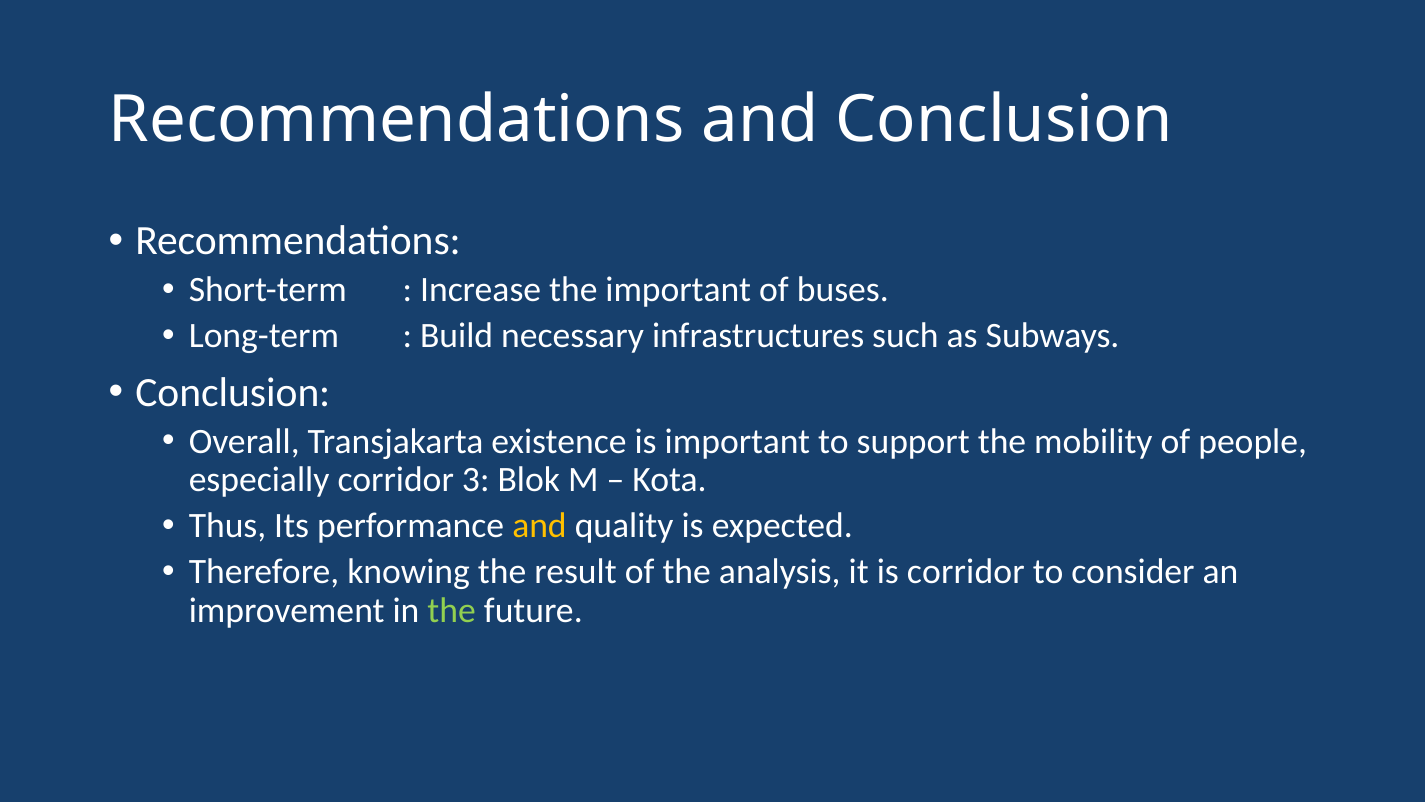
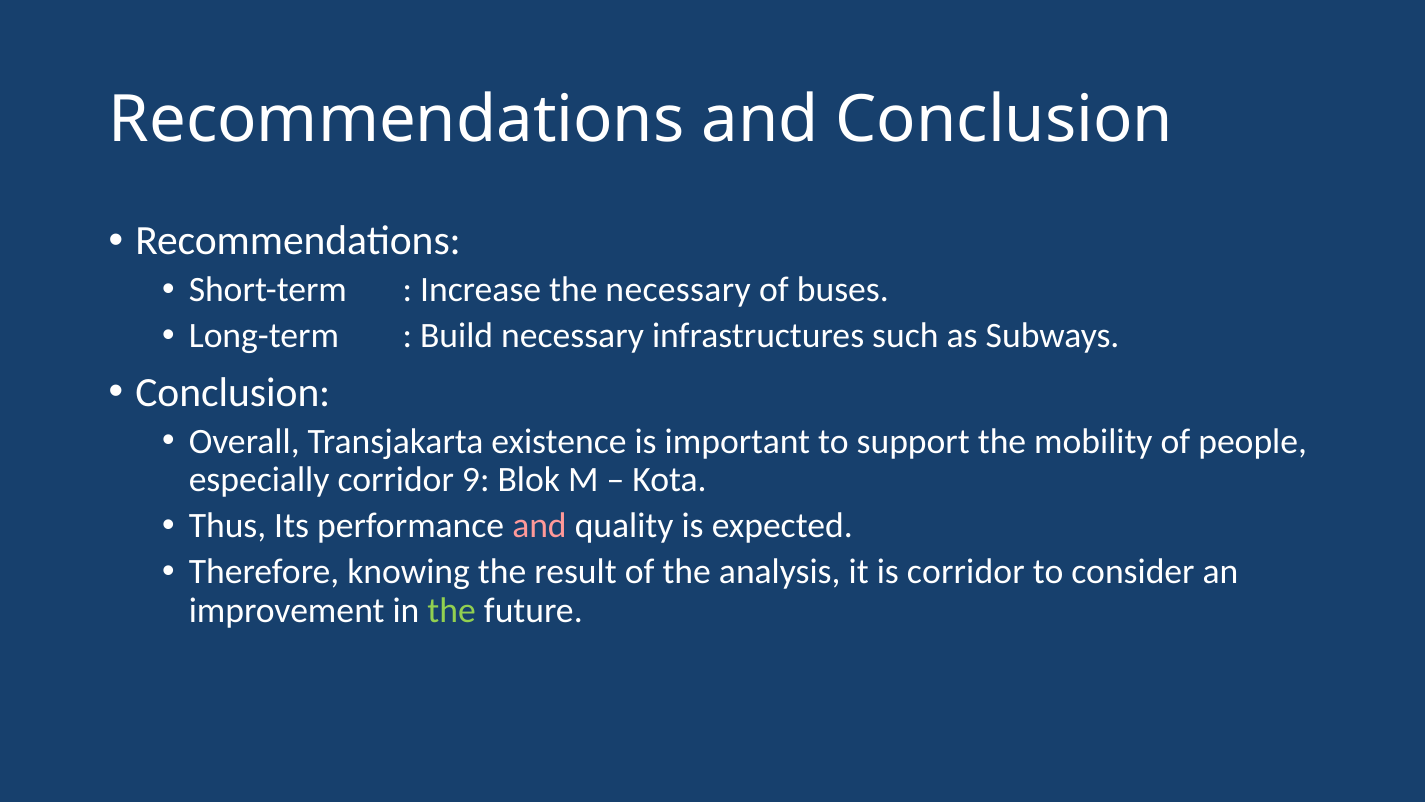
the important: important -> necessary
3: 3 -> 9
and at (539, 526) colour: yellow -> pink
